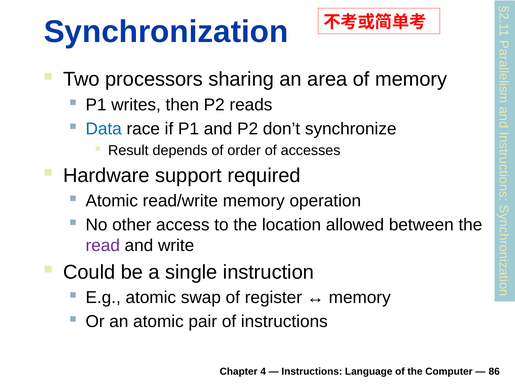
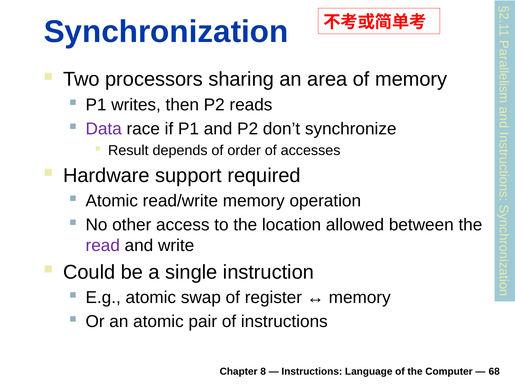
Data colour: blue -> purple
4: 4 -> 8
86: 86 -> 68
